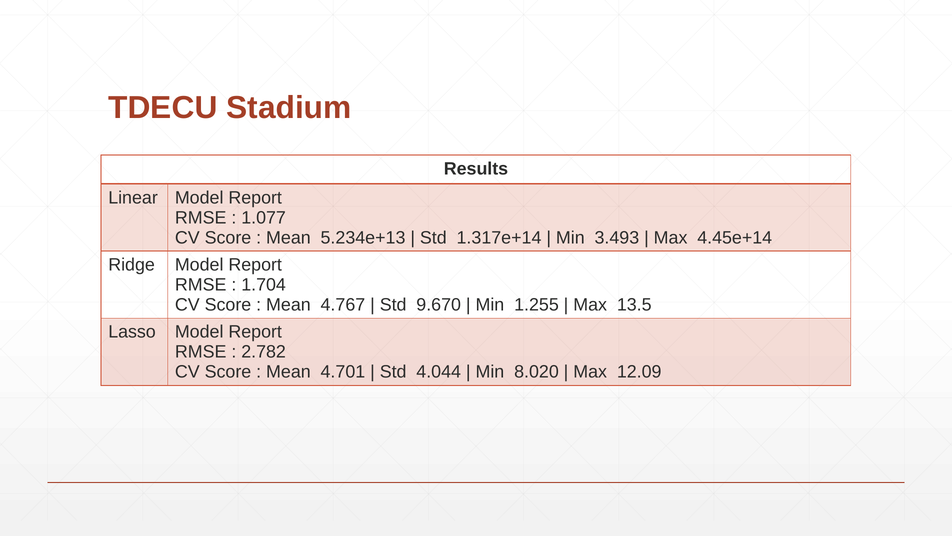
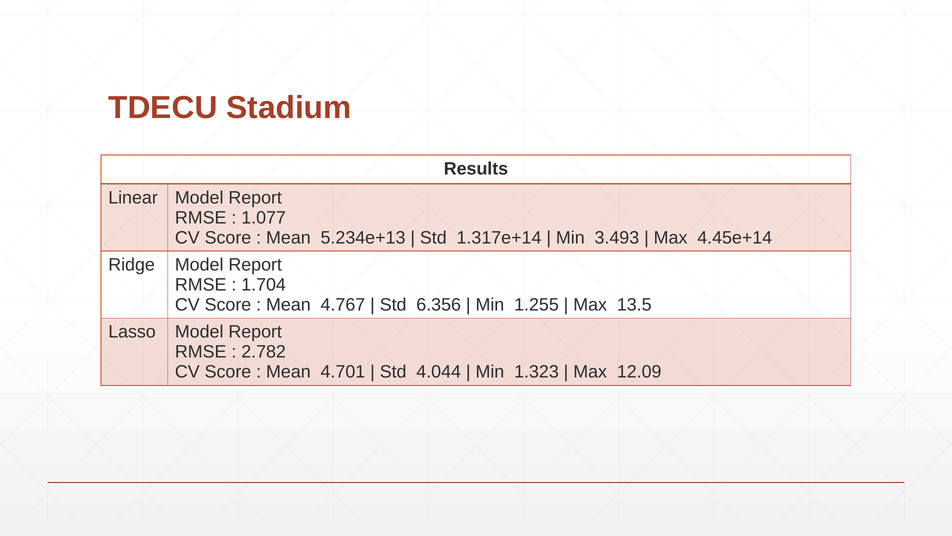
9.670: 9.670 -> 6.356
8.020: 8.020 -> 1.323
